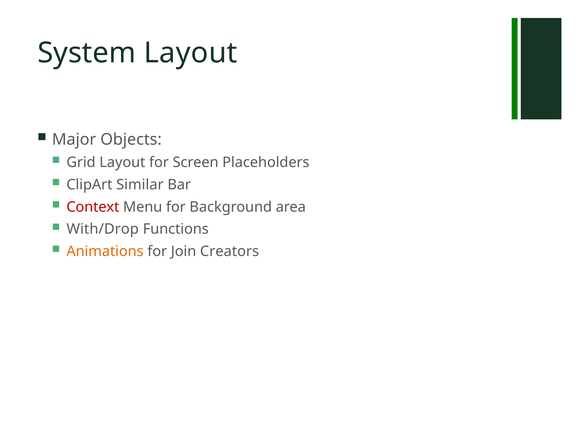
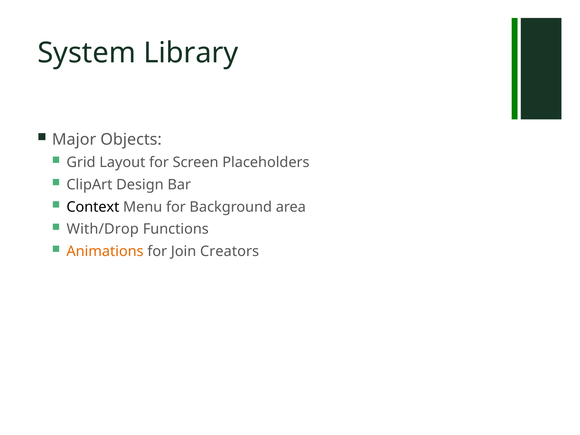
System Layout: Layout -> Library
Similar: Similar -> Design
Context colour: red -> black
